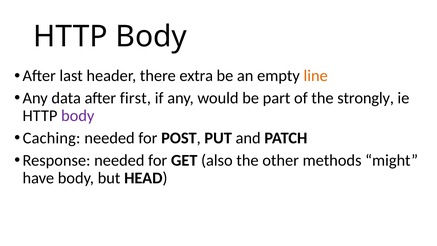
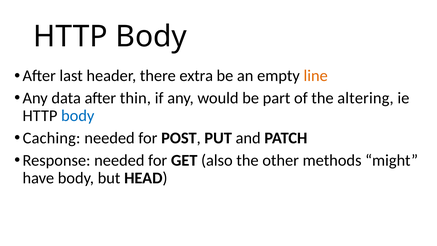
first: first -> thin
strongly: strongly -> altering
body at (78, 116) colour: purple -> blue
